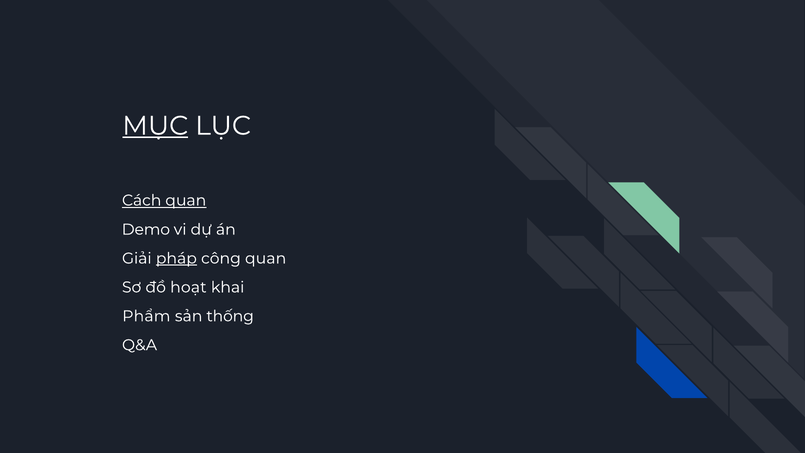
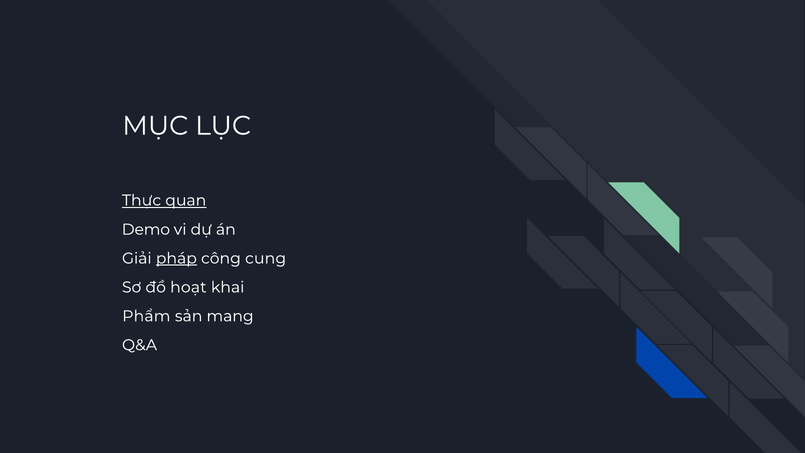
MỤC underline: present -> none
Cách: Cách -> Thực
công quan: quan -> cung
thống: thống -> mang
